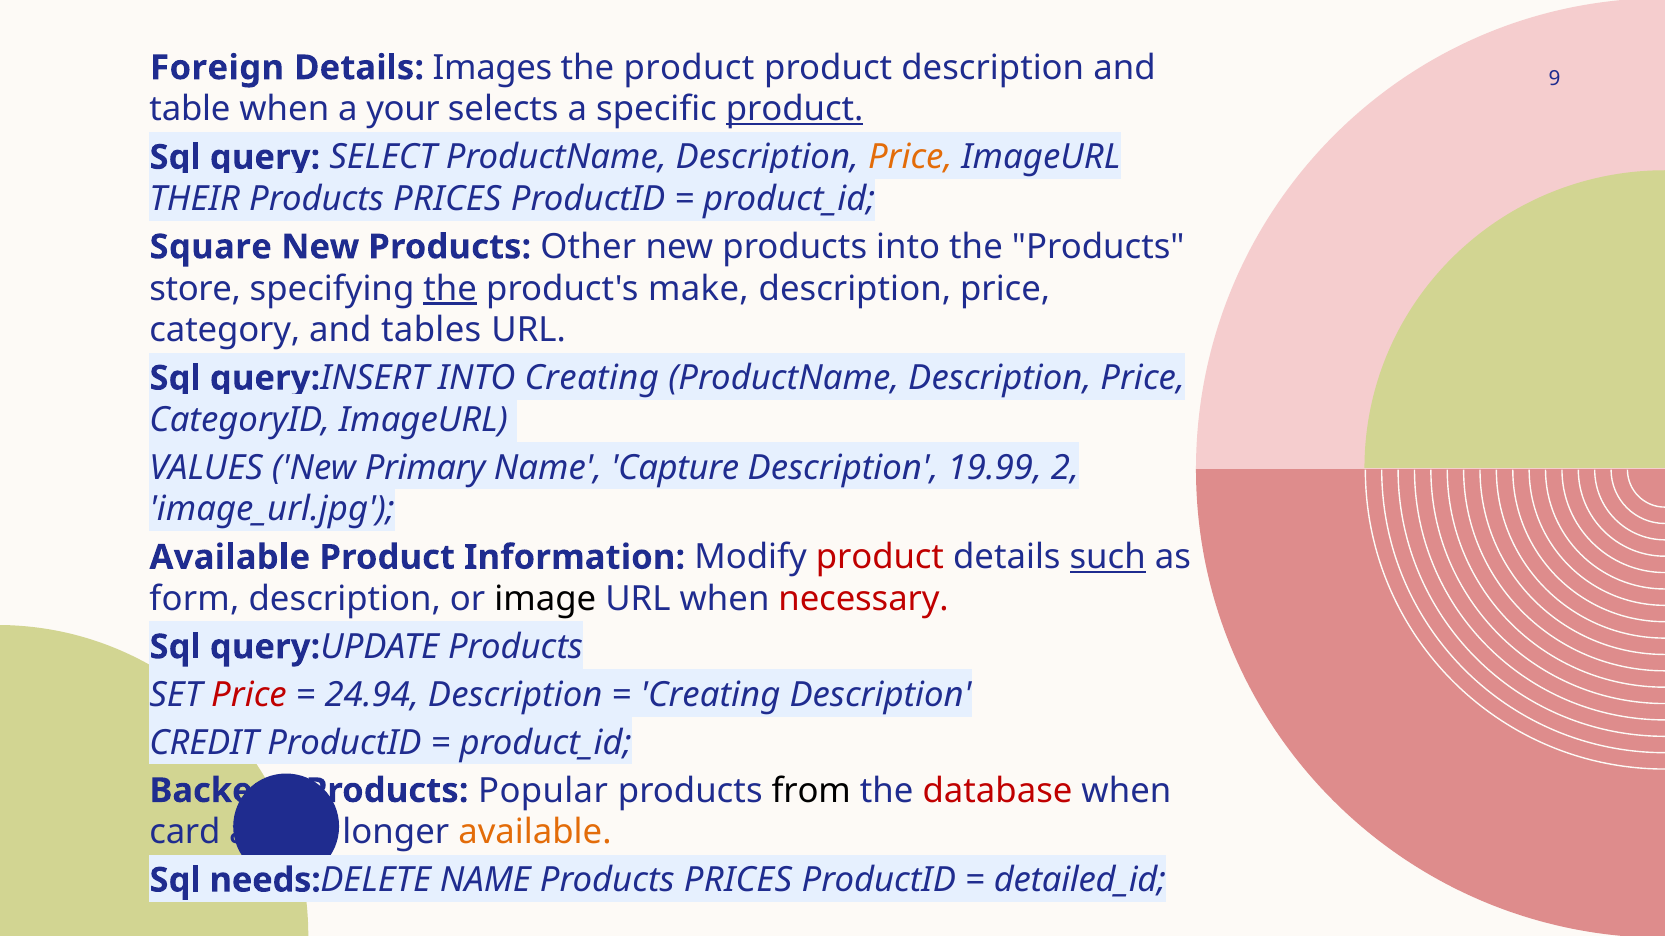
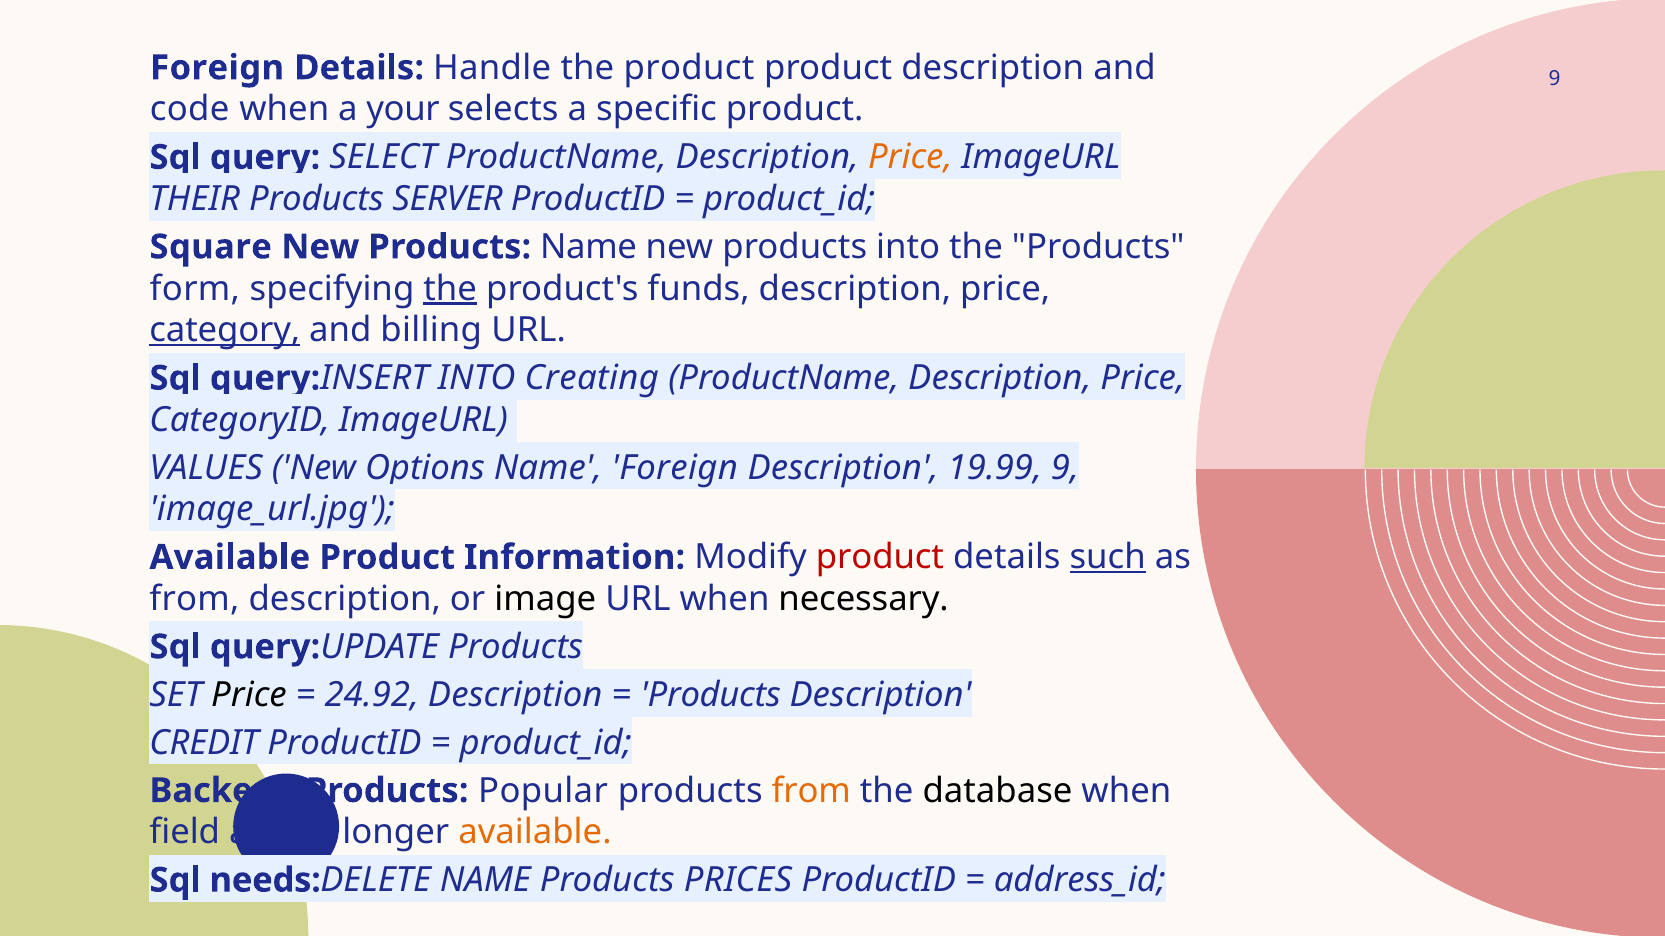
Images: Images -> Handle
table: table -> code
product at (795, 110) underline: present -> none
PRICES at (447, 199): PRICES -> SERVER
Products Other: Other -> Name
store: store -> form
make: make -> funds
category underline: none -> present
tables: tables -> billing
Primary: Primary -> Options
Name Capture: Capture -> Foreign
19.99 2: 2 -> 9
form at (194, 599): form -> from
necessary colour: red -> black
Price at (249, 695) colour: red -> black
24.94: 24.94 -> 24.92
Creating at (710, 695): Creating -> Products
from at (811, 791) colour: black -> orange
database colour: red -> black
card: card -> field
detailed_id: detailed_id -> address_id
